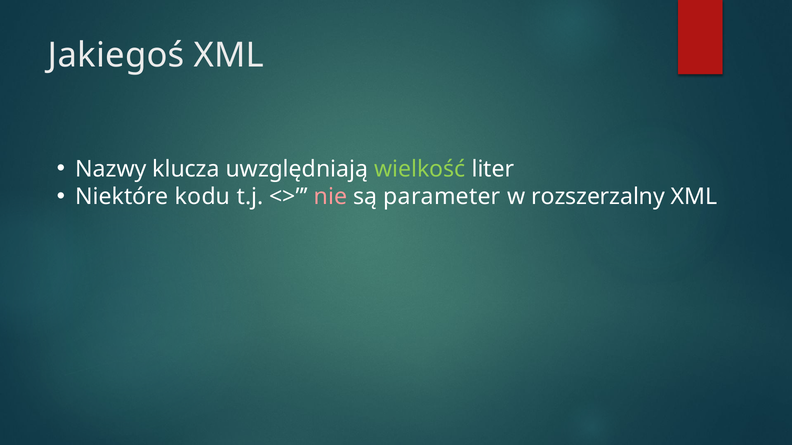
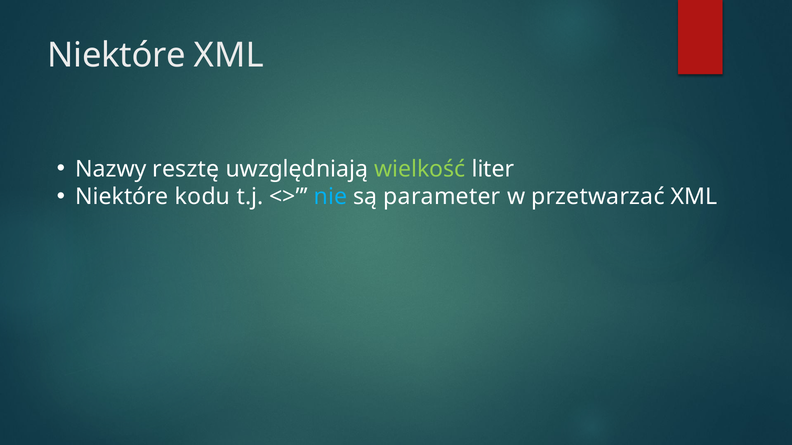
Jakiegoś at (116, 56): Jakiegoś -> Niektóre
klucza: klucza -> resztę
nie colour: pink -> light blue
rozszerzalny: rozszerzalny -> przetwarzać
